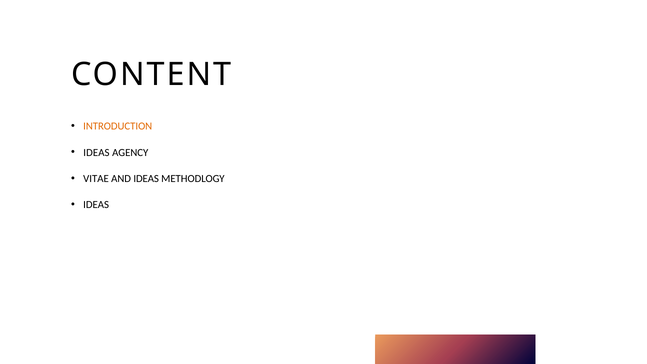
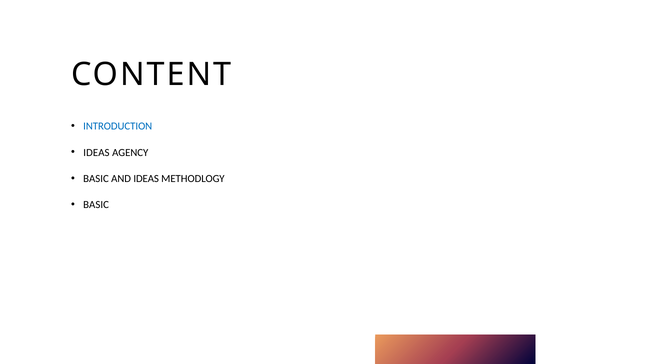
INTRODUCTION colour: orange -> blue
VITAE at (96, 179): VITAE -> BASIC
IDEAS at (96, 205): IDEAS -> BASIC
